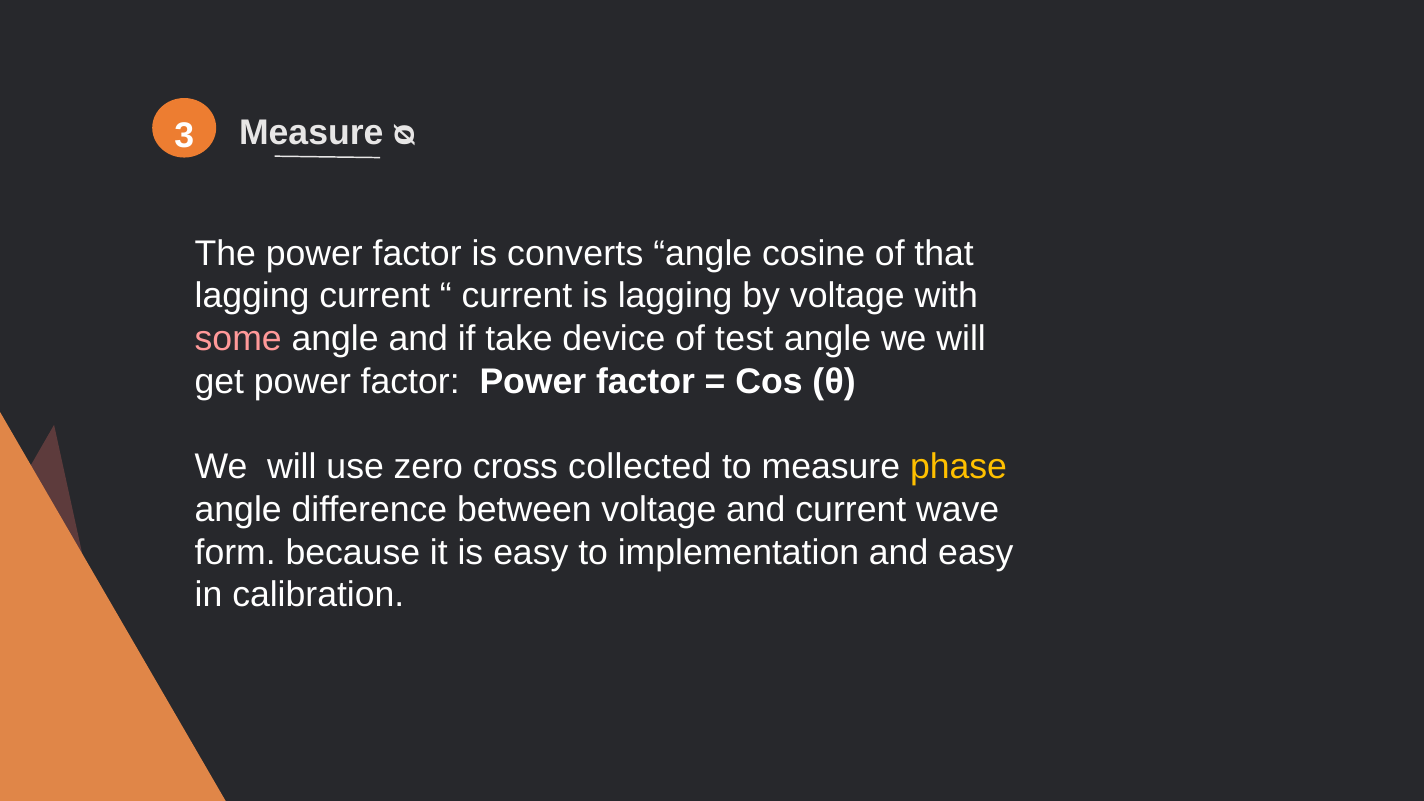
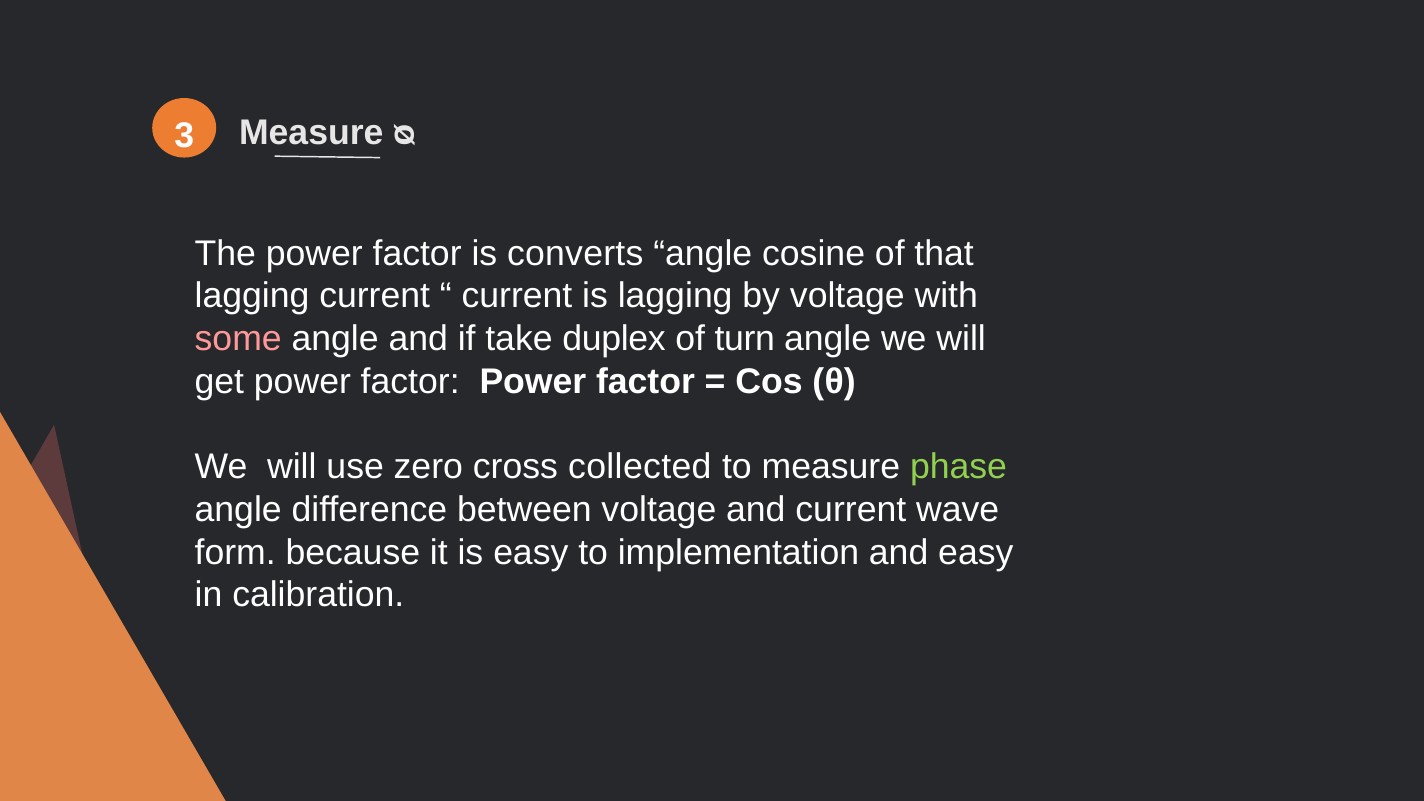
device: device -> duplex
test: test -> turn
phase colour: yellow -> light green
